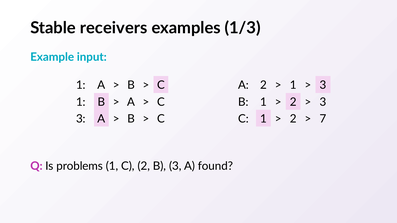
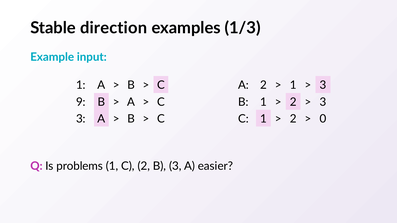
receivers: receivers -> direction
1 at (81, 102): 1 -> 9
7: 7 -> 0
found: found -> easier
